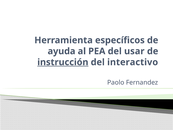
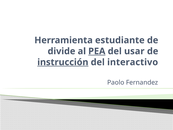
específicos: específicos -> estudiante
ayuda: ayuda -> divide
PEA underline: none -> present
